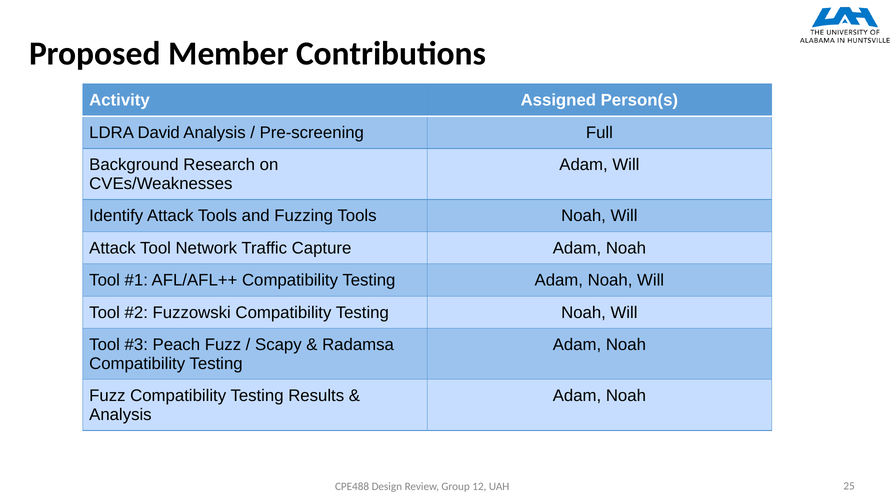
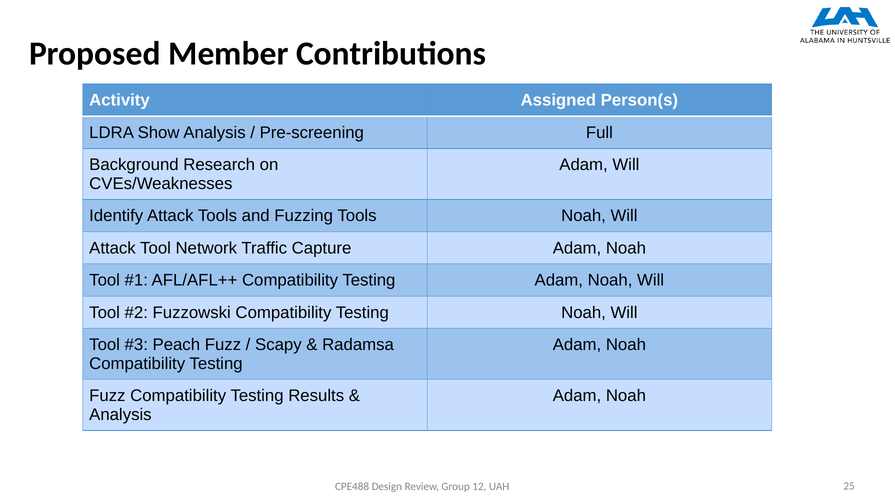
David: David -> Show
